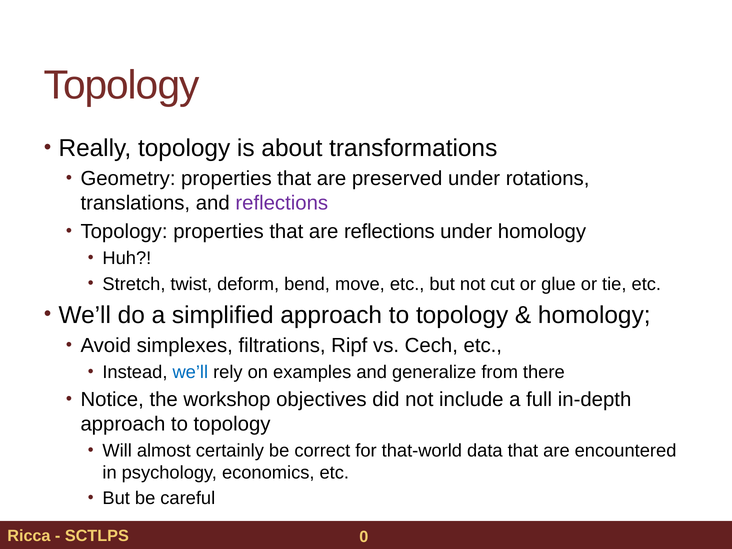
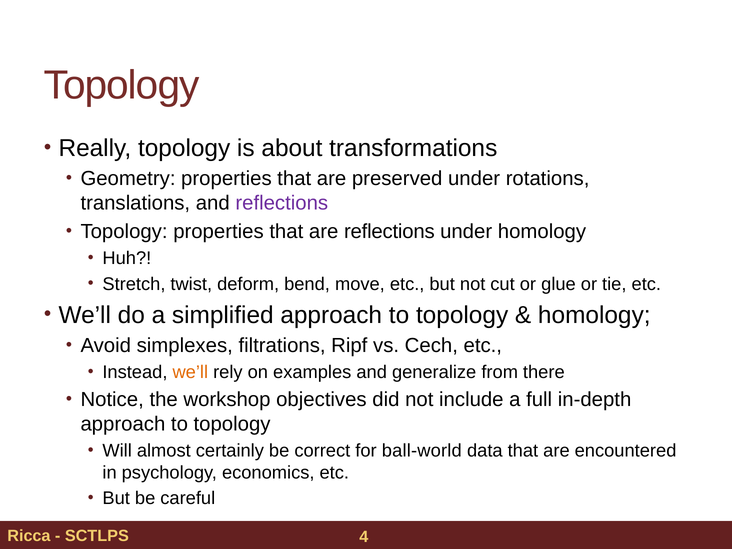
we’ll at (190, 372) colour: blue -> orange
that-world: that-world -> ball-world
0: 0 -> 4
